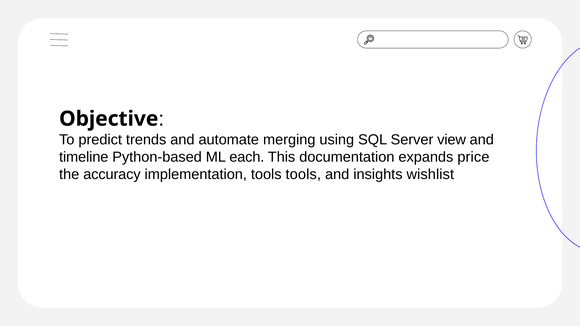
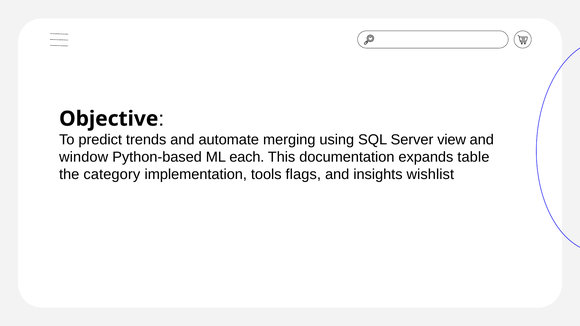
timeline: timeline -> window
price: price -> table
accuracy: accuracy -> category
tools tools: tools -> flags
